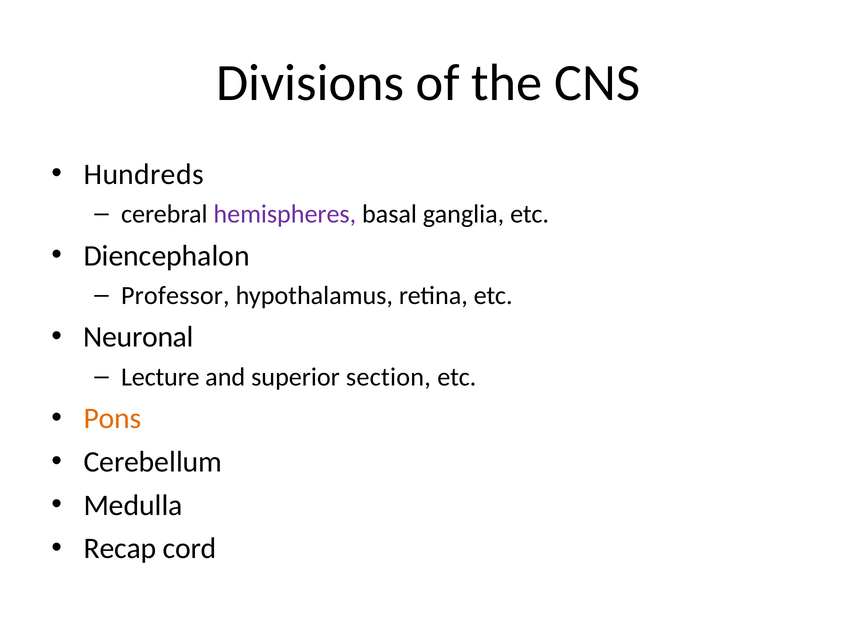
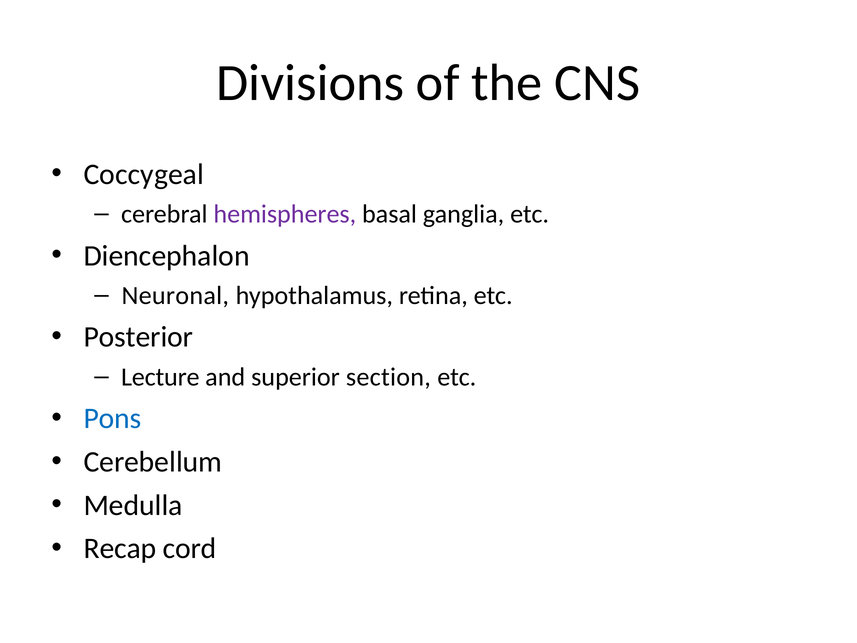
Hundreds: Hundreds -> Coccygeal
Professor: Professor -> Neuronal
Neuronal: Neuronal -> Posterior
Pons colour: orange -> blue
